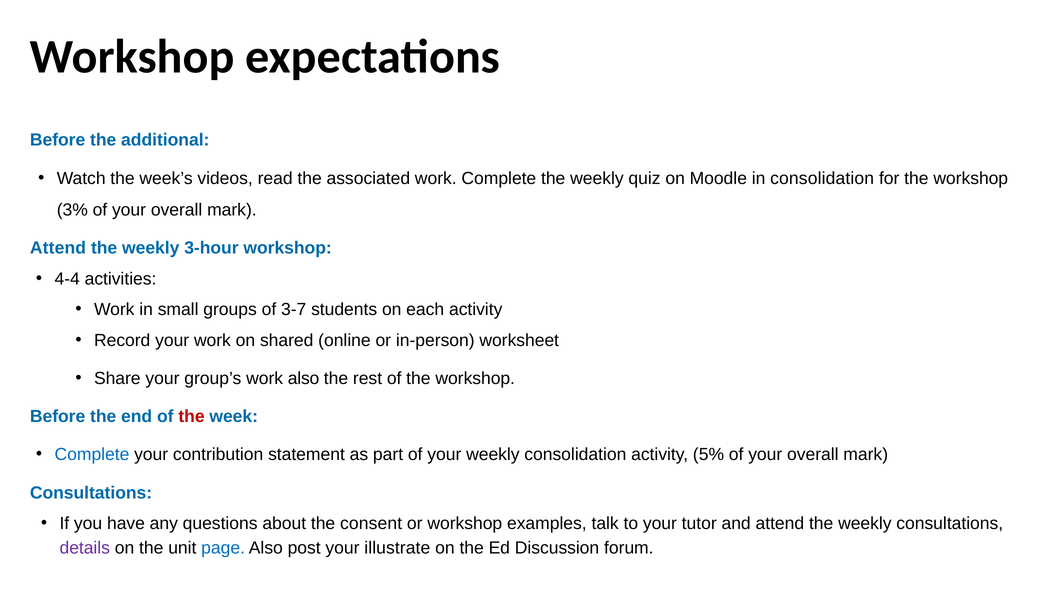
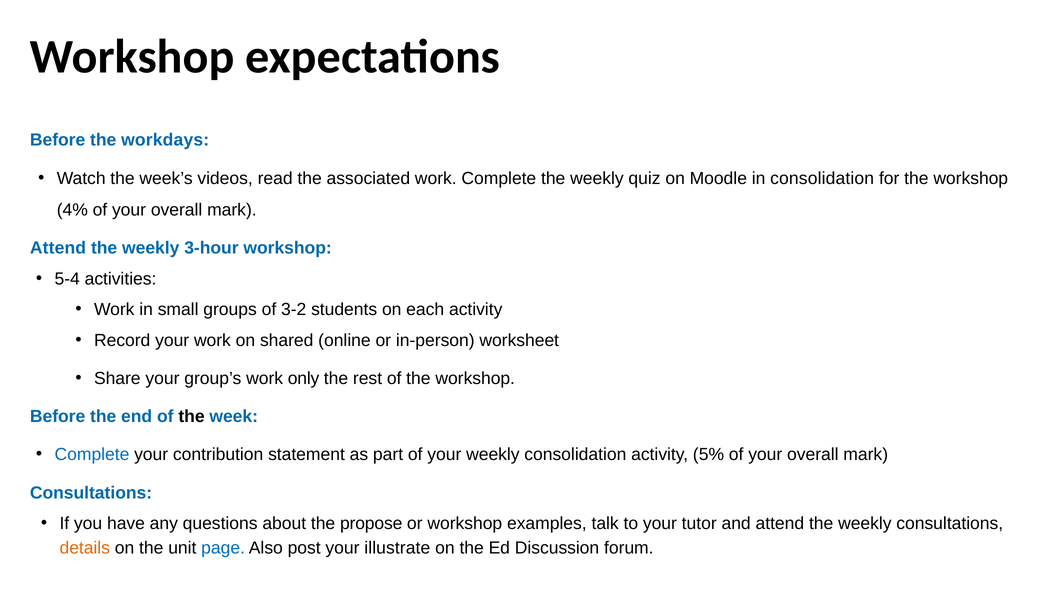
additional: additional -> workdays
3%: 3% -> 4%
4-4: 4-4 -> 5-4
3-7: 3-7 -> 3-2
work also: also -> only
the at (192, 416) colour: red -> black
consent: consent -> propose
details colour: purple -> orange
